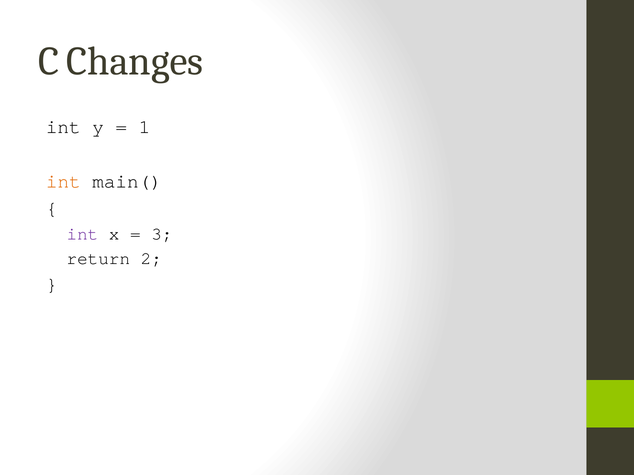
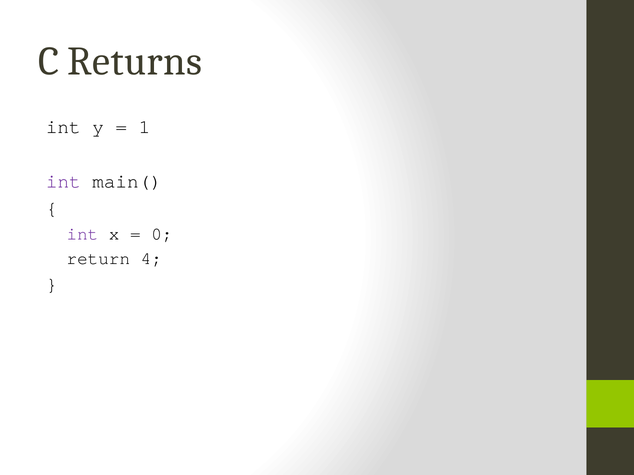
Changes: Changes -> Returns
int at (63, 181) colour: orange -> purple
3: 3 -> 0
2: 2 -> 4
